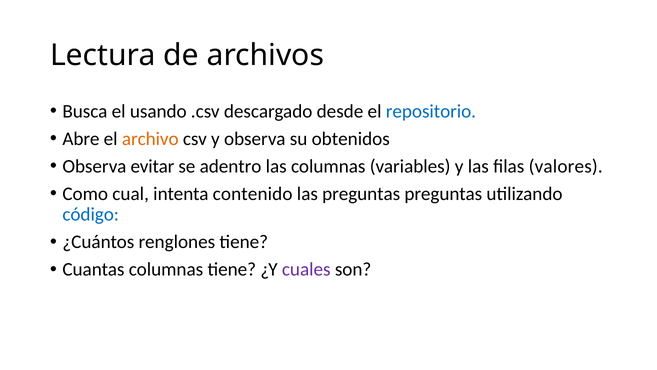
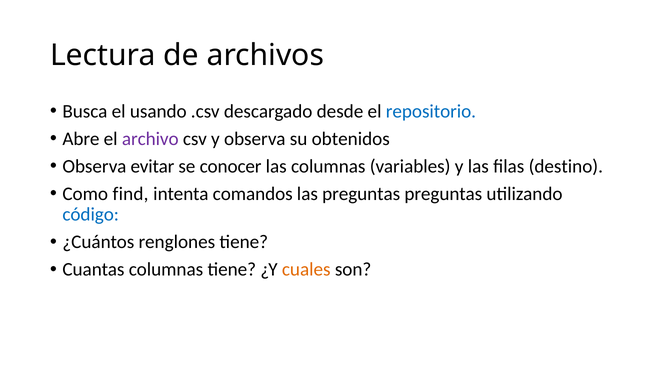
archivo colour: orange -> purple
adentro: adentro -> conocer
valores: valores -> destino
cual: cual -> find
contenido: contenido -> comandos
cuales colour: purple -> orange
